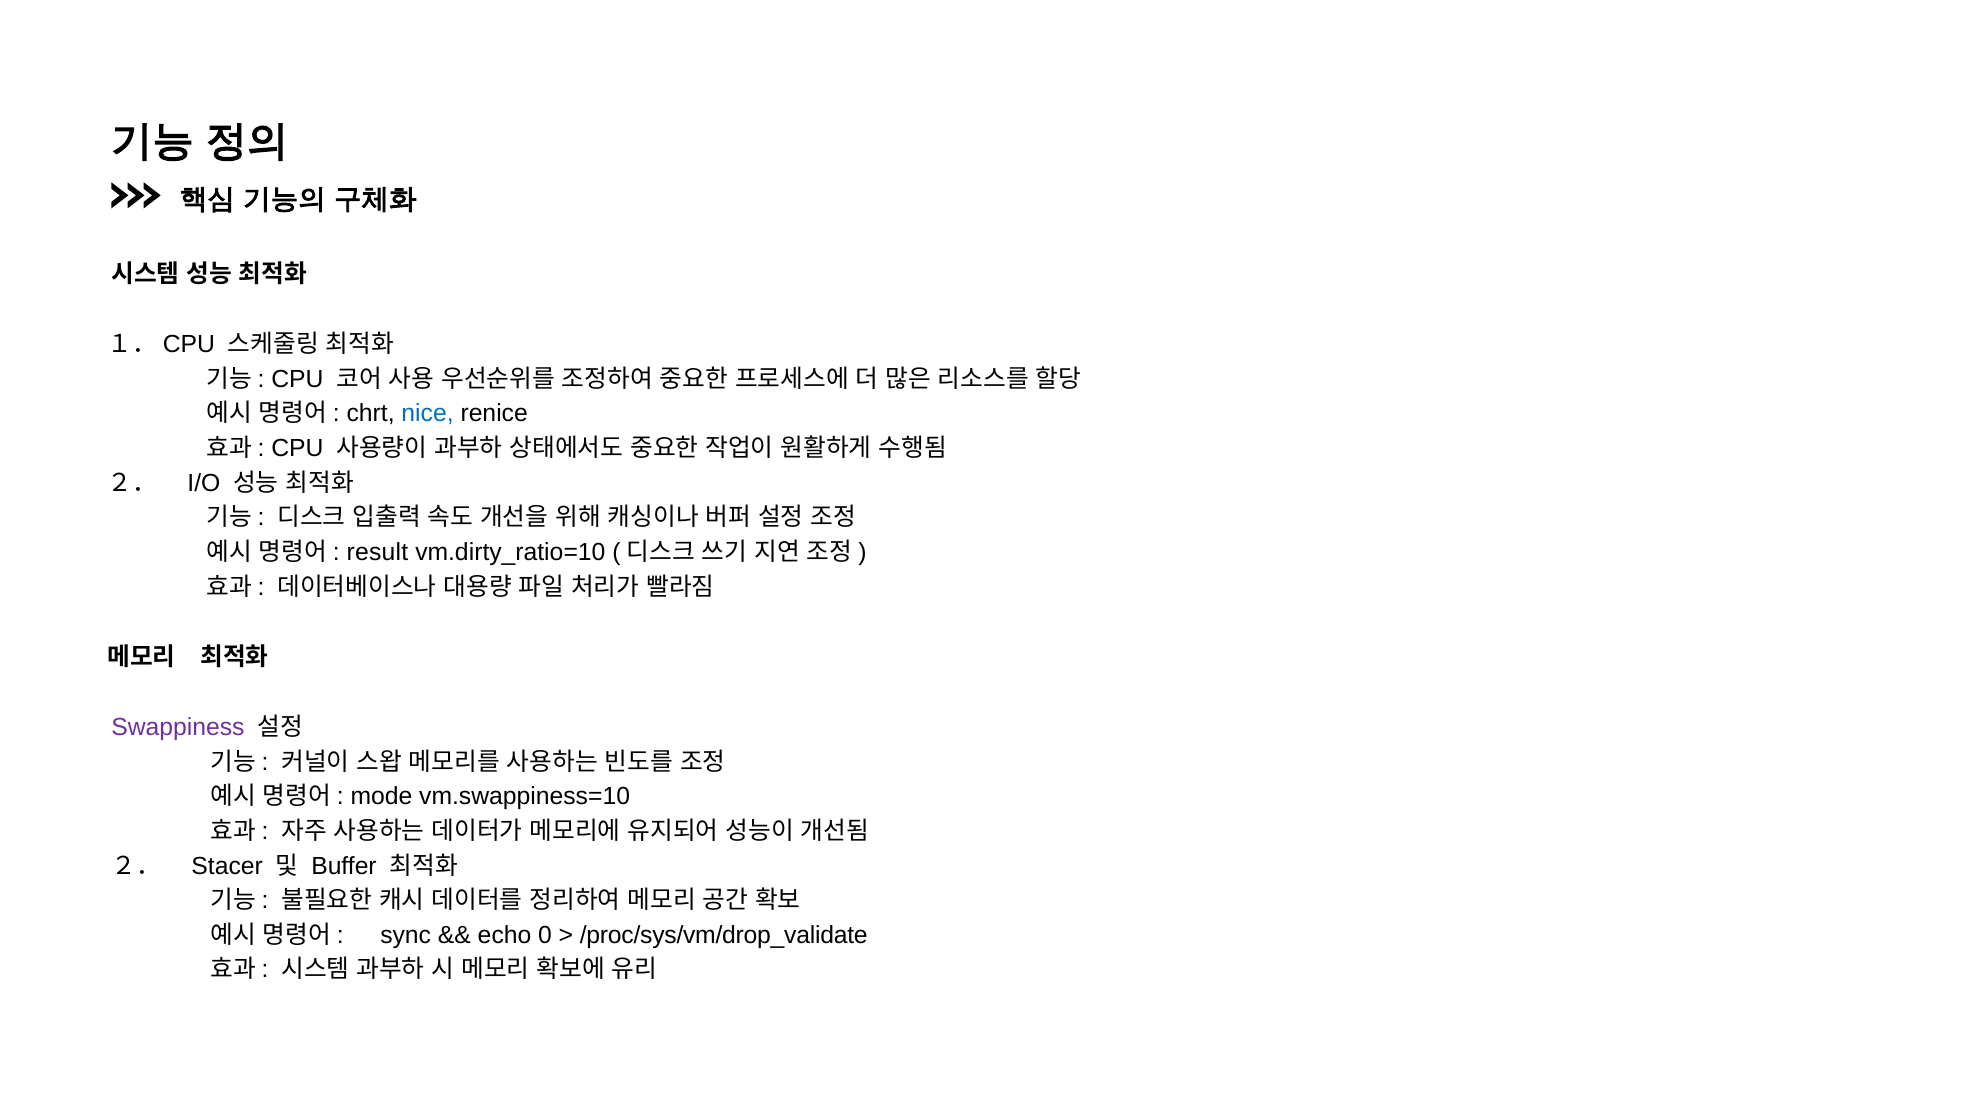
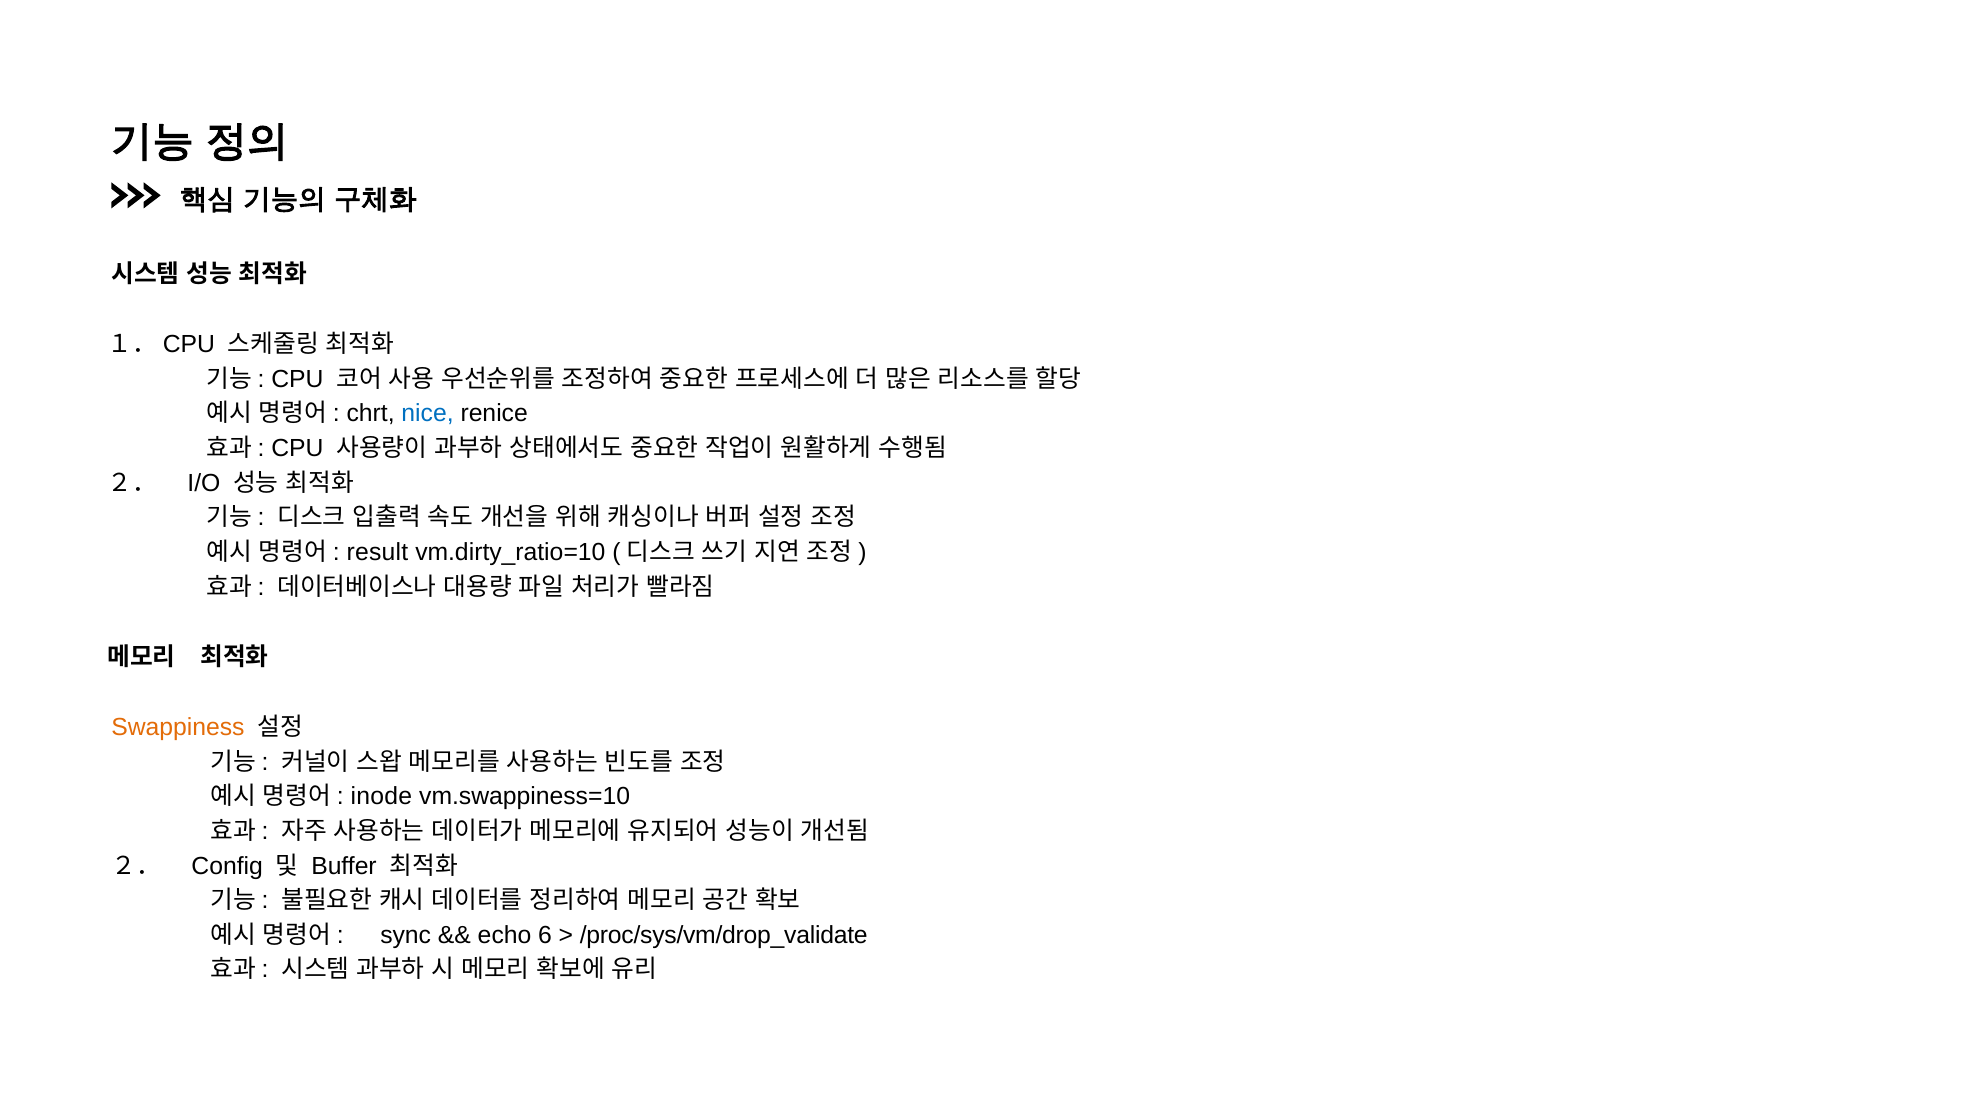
Swappiness colour: purple -> orange
mode: mode -> inode
Stacer: Stacer -> Config
0: 0 -> 6
